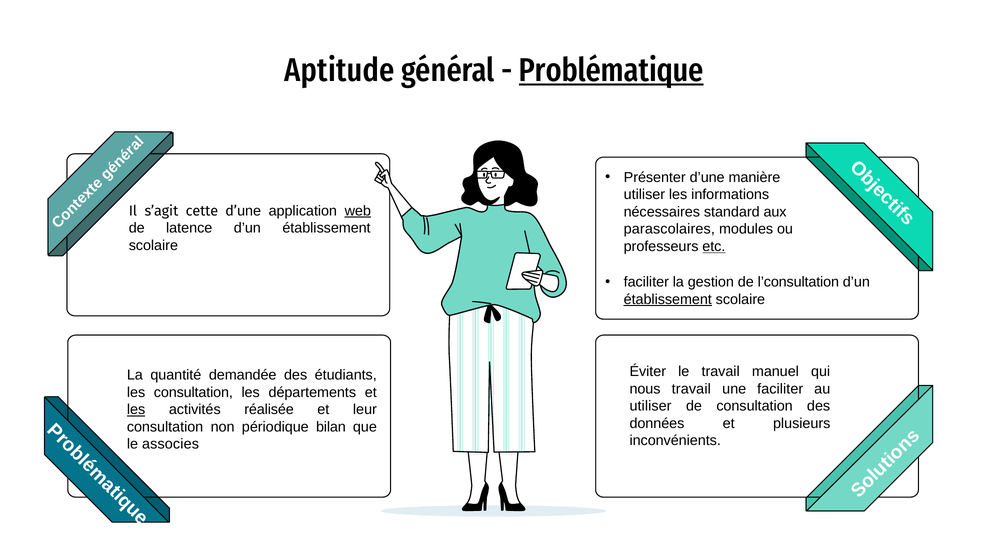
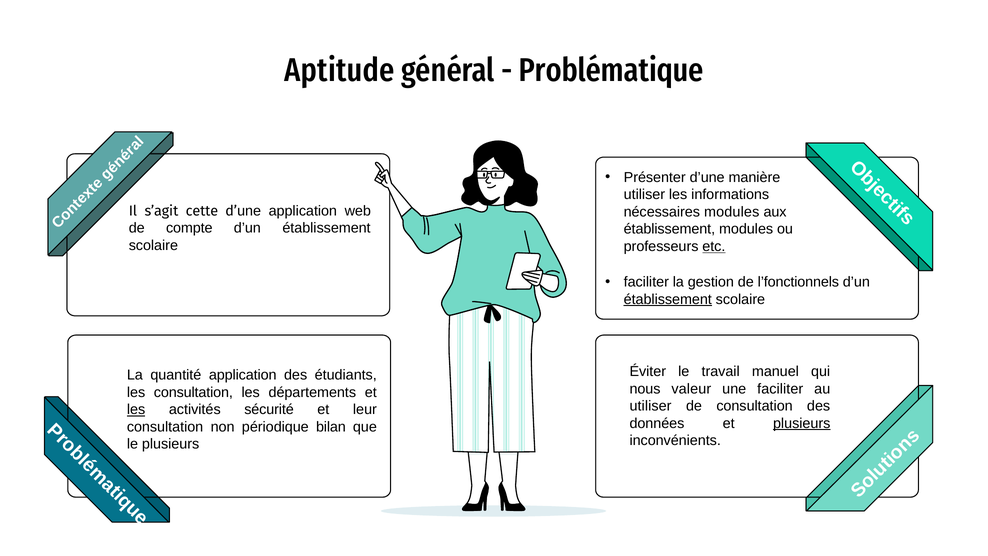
Problématique underline: present -> none
web underline: present -> none
nécessaires standard: standard -> modules
latence: latence -> compte
parascolaires at (669, 229): parascolaires -> établissement
l’consultation: l’consultation -> l’fonctionnels
quantité demandée: demandée -> application
nous travail: travail -> valeur
réalisée: réalisée -> sécurité
plusieurs at (802, 423) underline: none -> present
le associes: associes -> plusieurs
